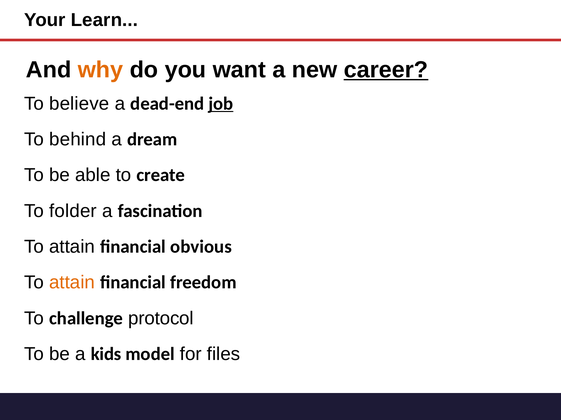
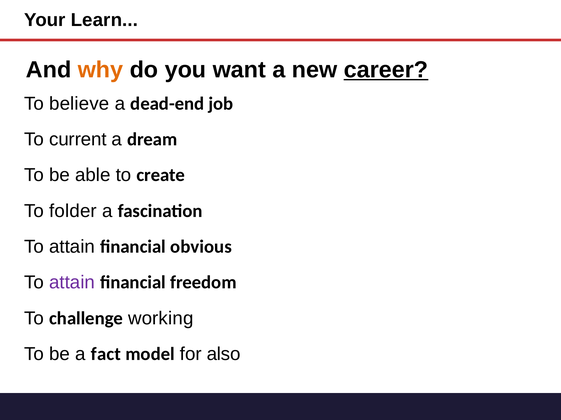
job underline: present -> none
behind: behind -> current
attain at (72, 283) colour: orange -> purple
protocol: protocol -> working
kids: kids -> fact
files: files -> also
